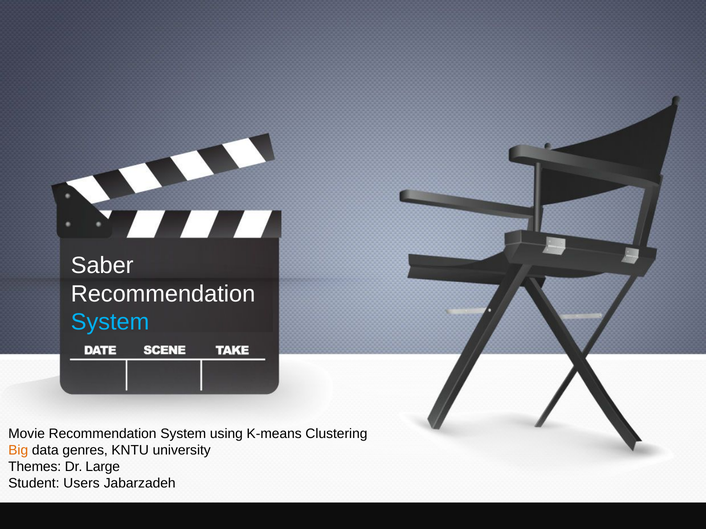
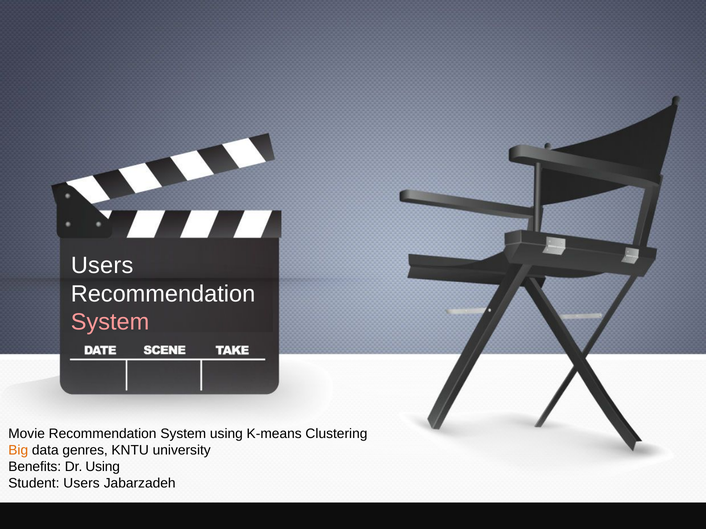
Saber at (102, 266): Saber -> Users
System at (110, 322) colour: light blue -> pink
Themes: Themes -> Benefits
Dr Large: Large -> Using
